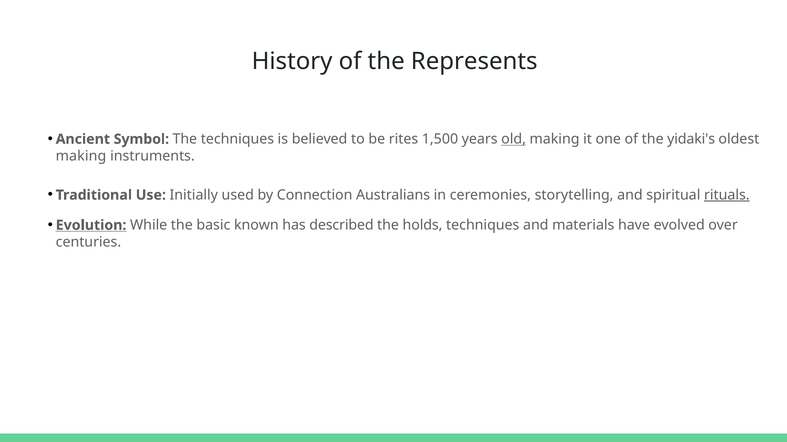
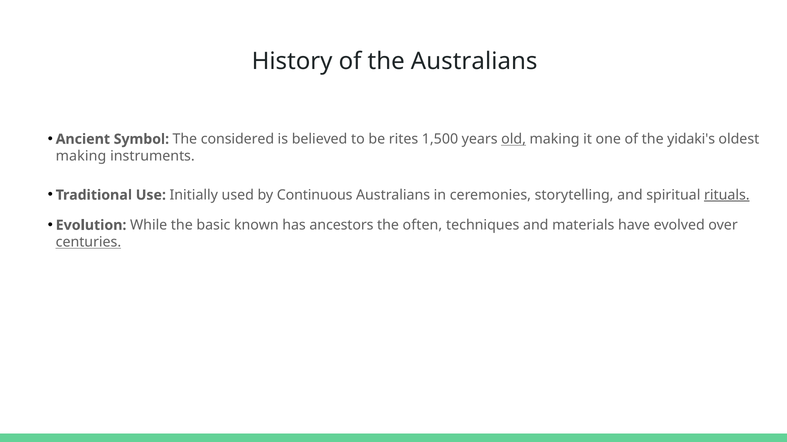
the Represents: Represents -> Australians
The techniques: techniques -> considered
Connection: Connection -> Continuous
Evolution underline: present -> none
described: described -> ancestors
holds: holds -> often
centuries underline: none -> present
